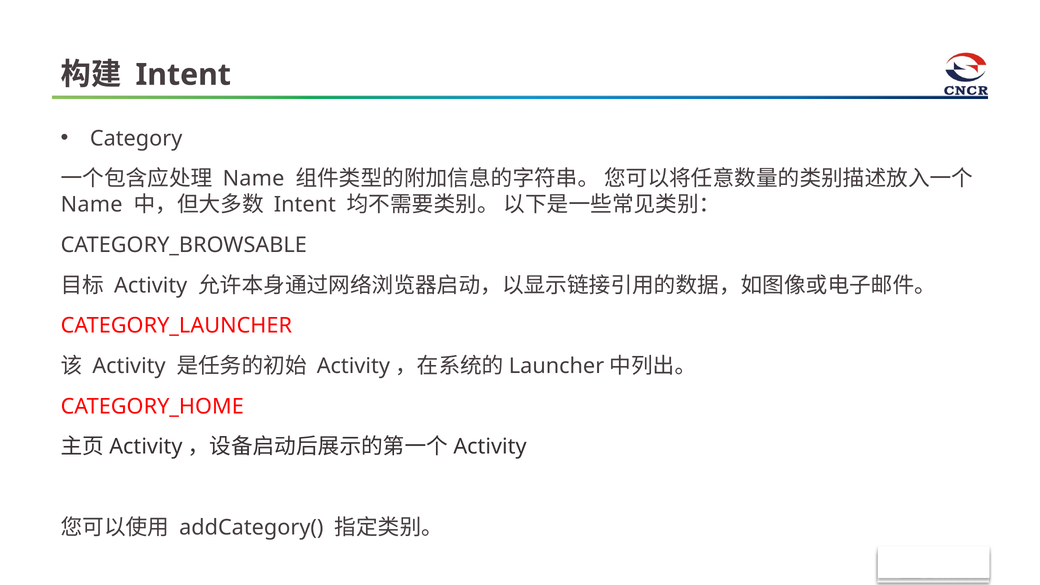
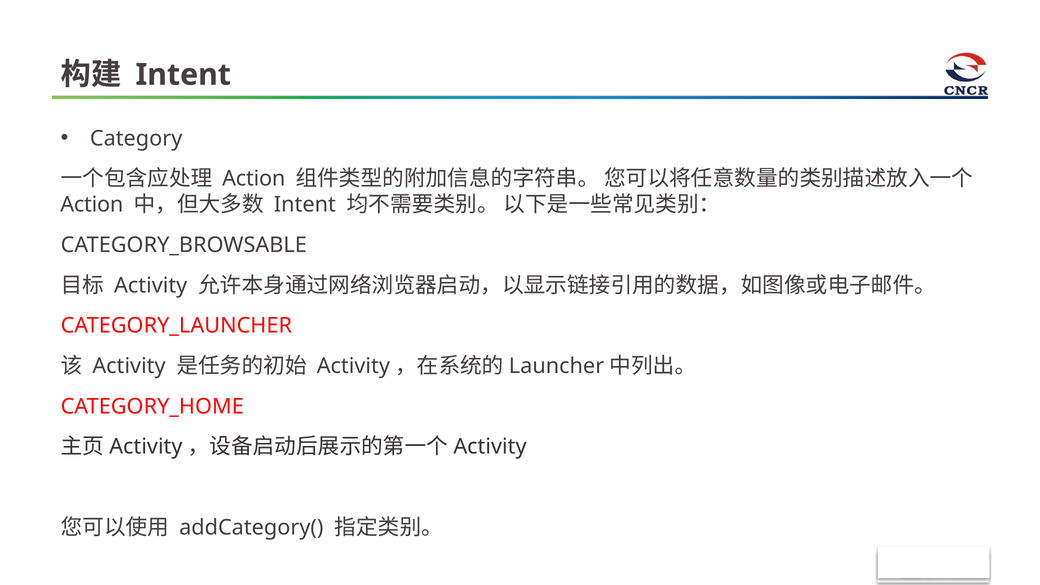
Name at (254, 179): Name -> Action
Name at (92, 205): Name -> Action
